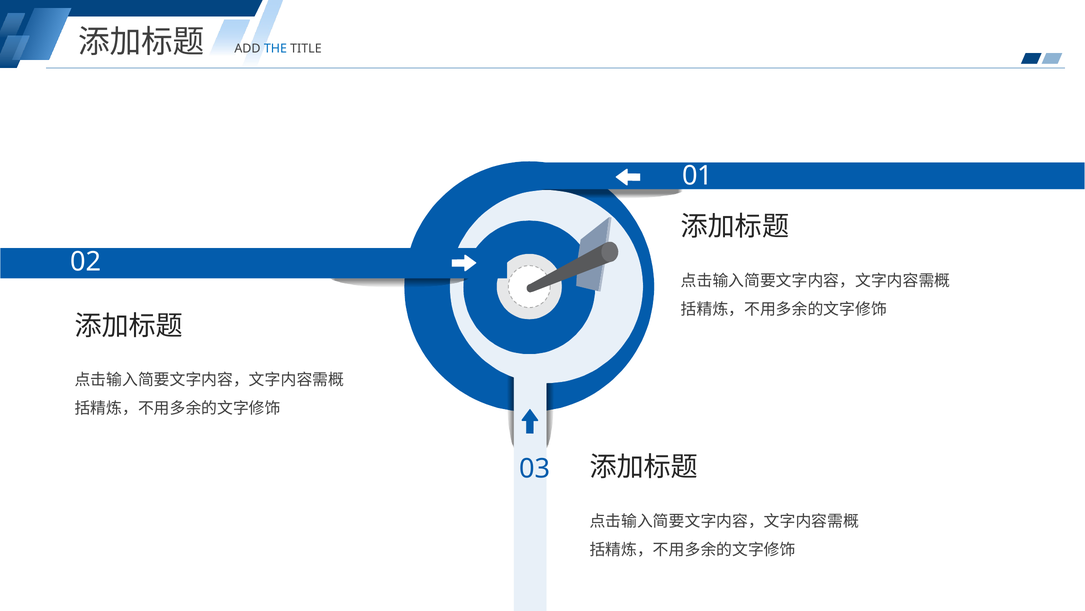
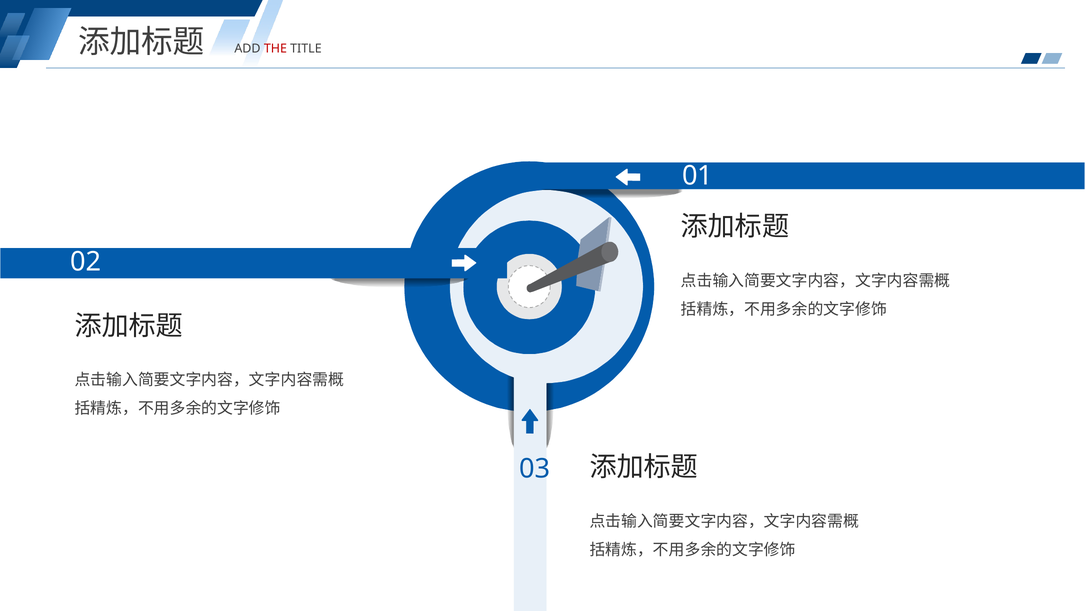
THE colour: blue -> red
